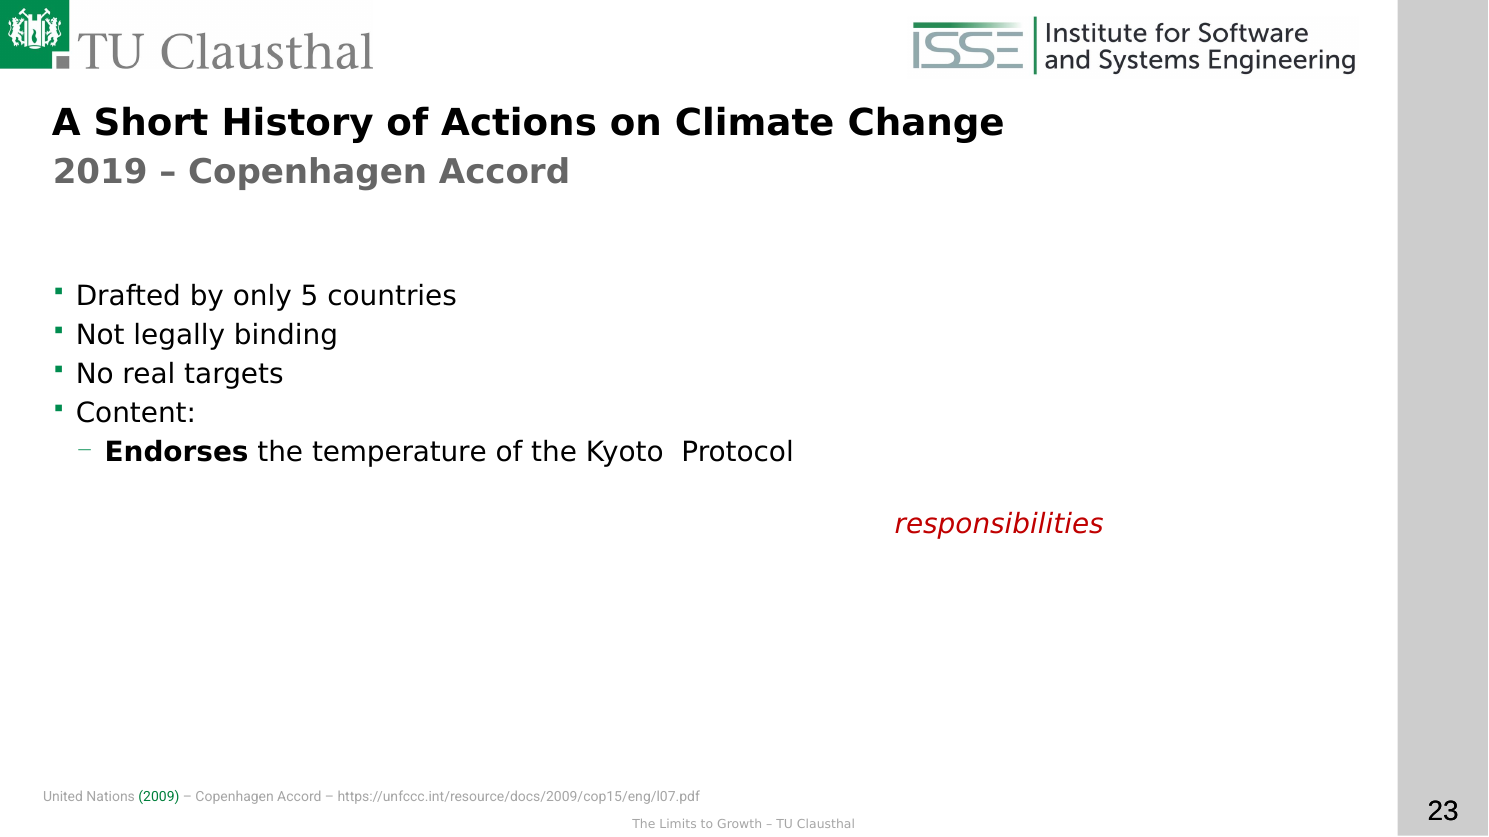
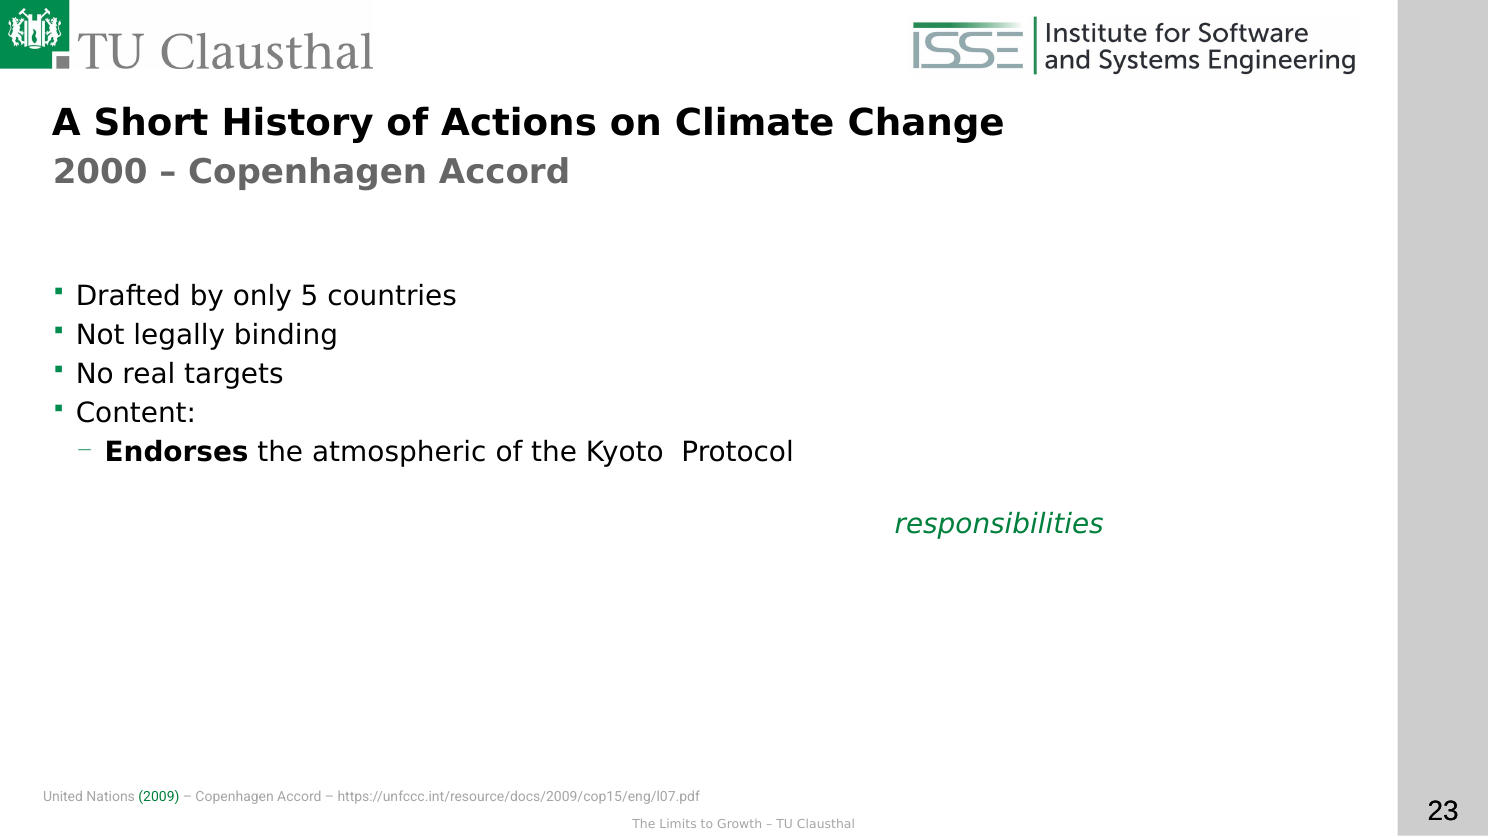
2019: 2019 -> 2000
the temperature: temperature -> atmospheric
responsibilities colour: red -> green
